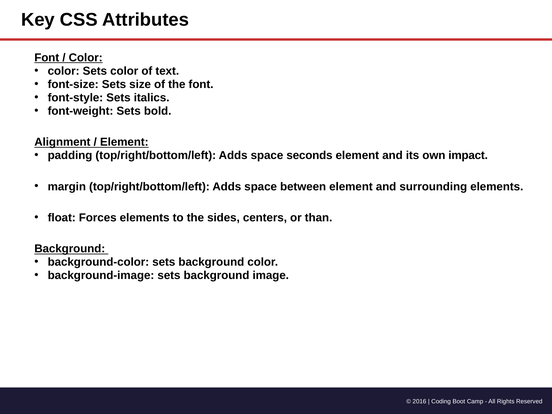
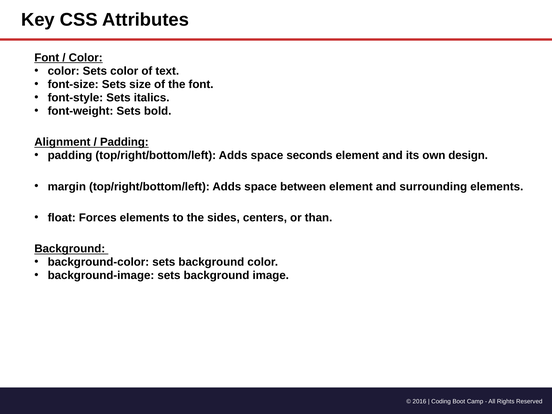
Element at (124, 142): Element -> Padding
impact: impact -> design
